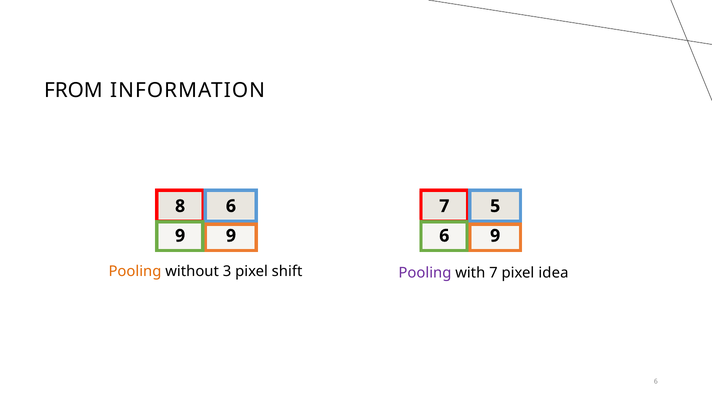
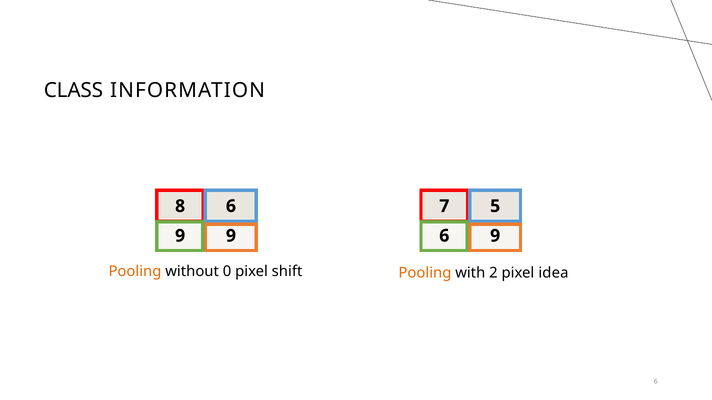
FROM: FROM -> CLASS
3: 3 -> 0
Pooling at (425, 273) colour: purple -> orange
with 7: 7 -> 2
